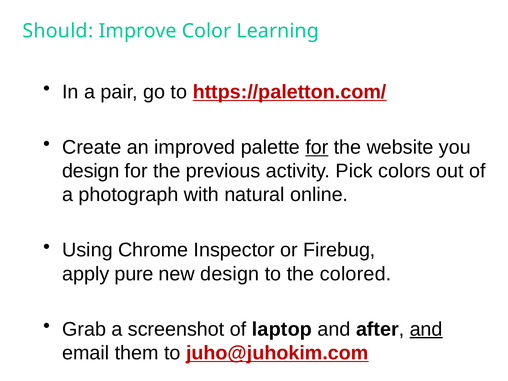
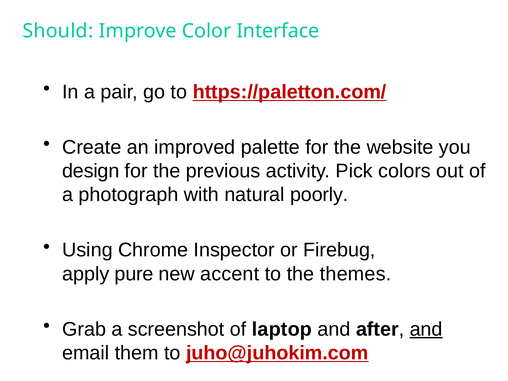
Learning: Learning -> Interface
for at (317, 147) underline: present -> none
online: online -> poorly
new design: design -> accent
colored: colored -> themes
